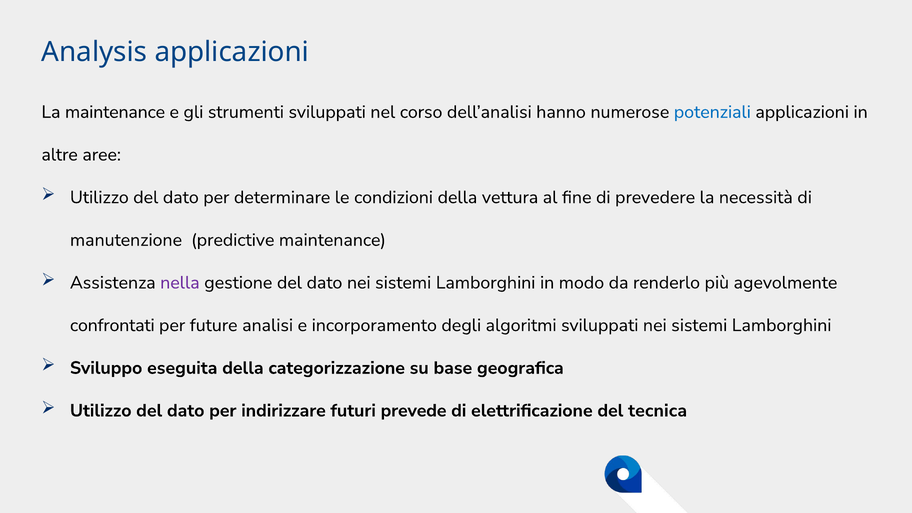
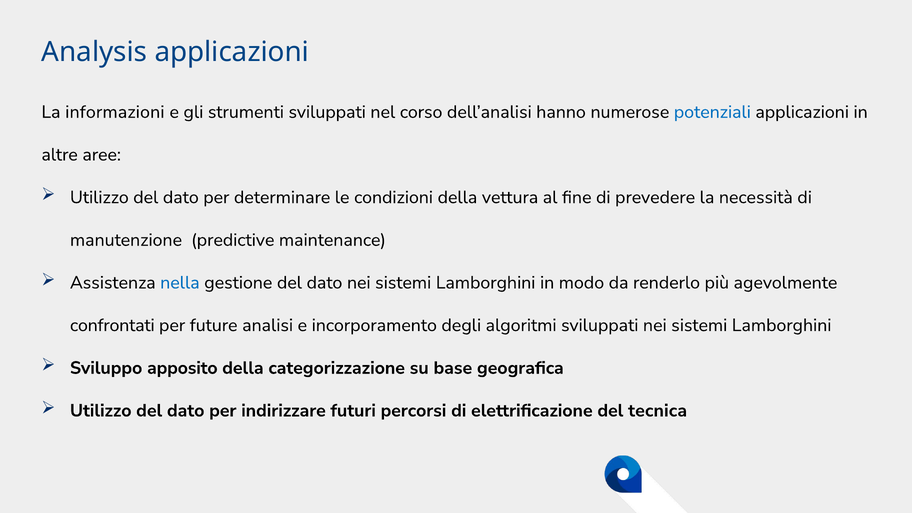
La maintenance: maintenance -> informazioni
nella colour: purple -> blue
eseguita: eseguita -> apposito
prevede: prevede -> percorsi
